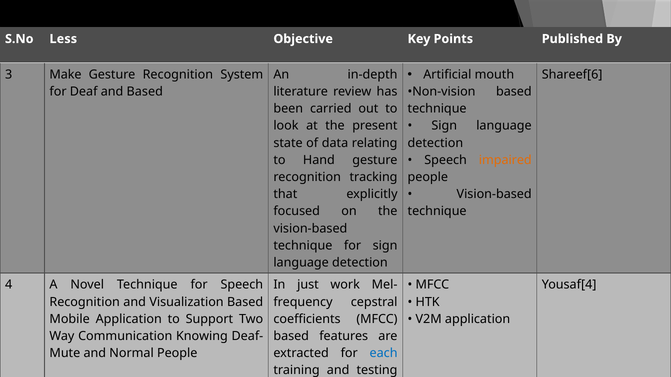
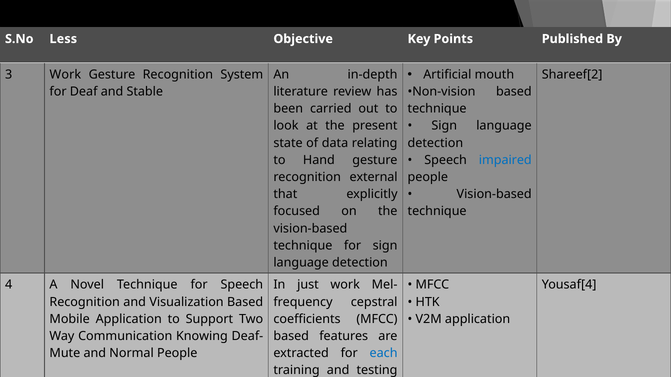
3 Make: Make -> Work
Shareef[6: Shareef[6 -> Shareef[2
and Based: Based -> Stable
impaired colour: orange -> blue
tracking: tracking -> external
